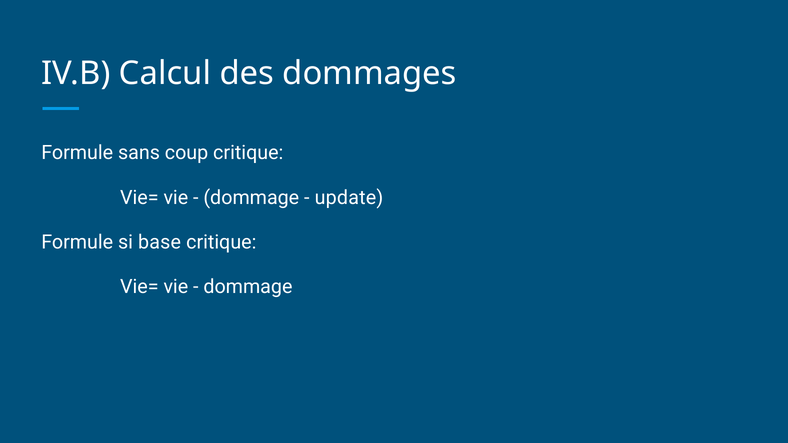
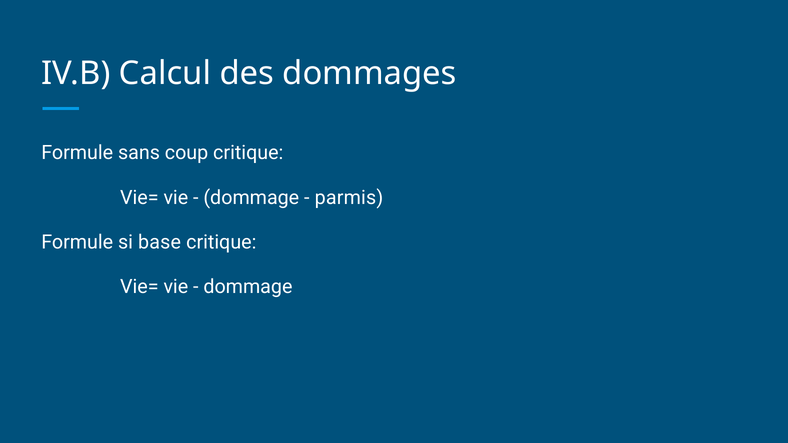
update: update -> parmis
